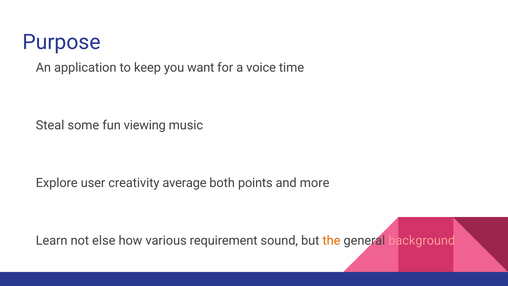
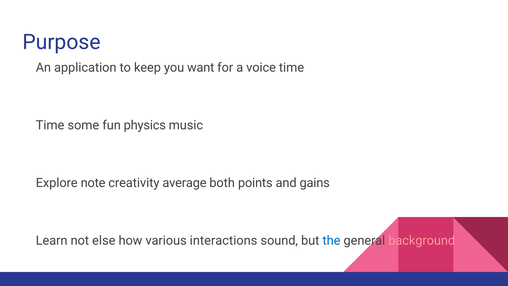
Steal at (50, 125): Steal -> Time
viewing: viewing -> physics
user: user -> note
more: more -> gains
requirement: requirement -> interactions
the colour: orange -> blue
